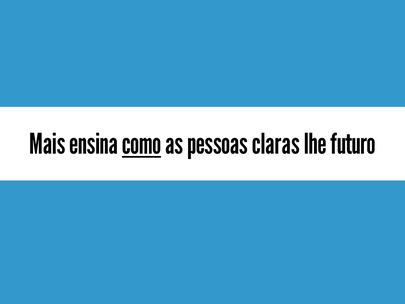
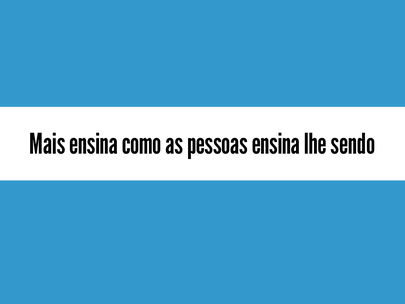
como underline: present -> none
pessoas claras: claras -> ensina
futuro: futuro -> sendo
